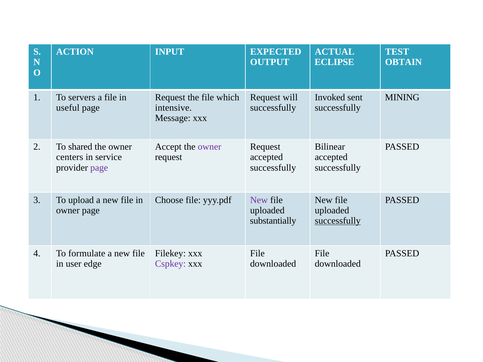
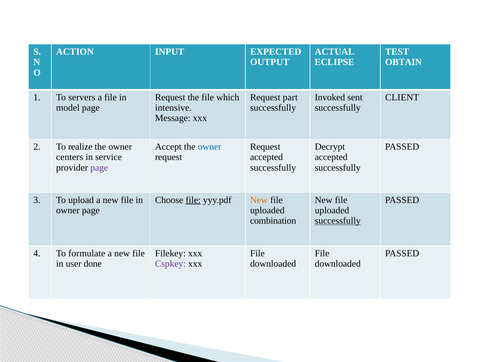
will: will -> part
MINING: MINING -> CLIENT
useful: useful -> model
shared: shared -> realize
owner at (210, 147) colour: purple -> blue
Bilinear: Bilinear -> Decrypt
file at (193, 200) underline: none -> present
New at (259, 200) colour: purple -> orange
substantially: substantially -> combination
edge: edge -> done
